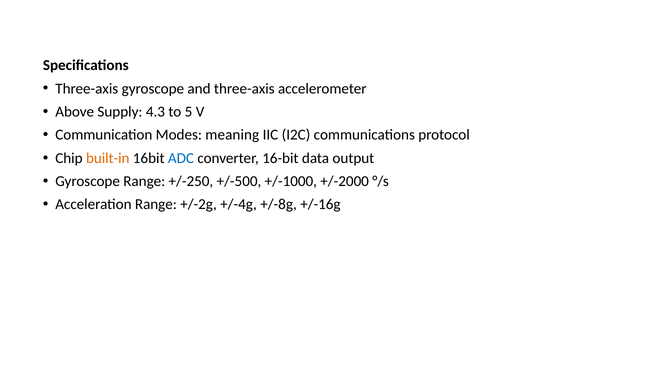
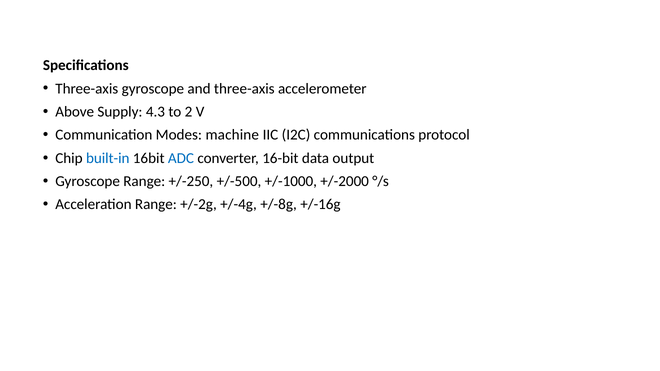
5: 5 -> 2
meaning: meaning -> machine
built-in colour: orange -> blue
